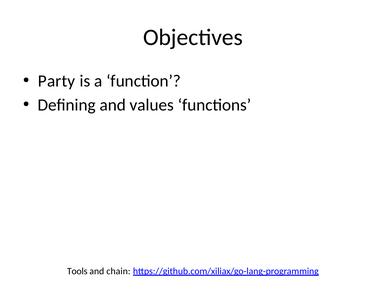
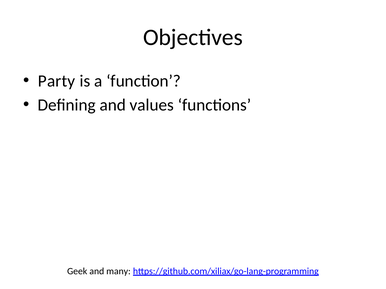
Tools: Tools -> Geek
chain: chain -> many
